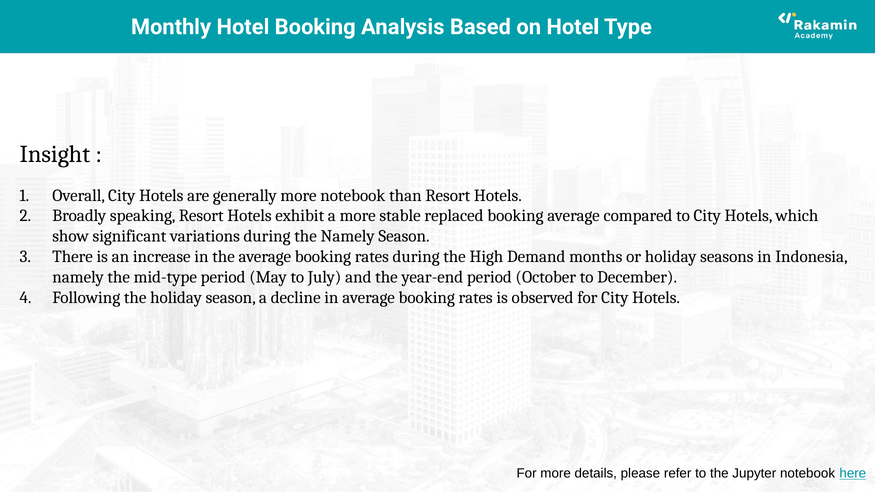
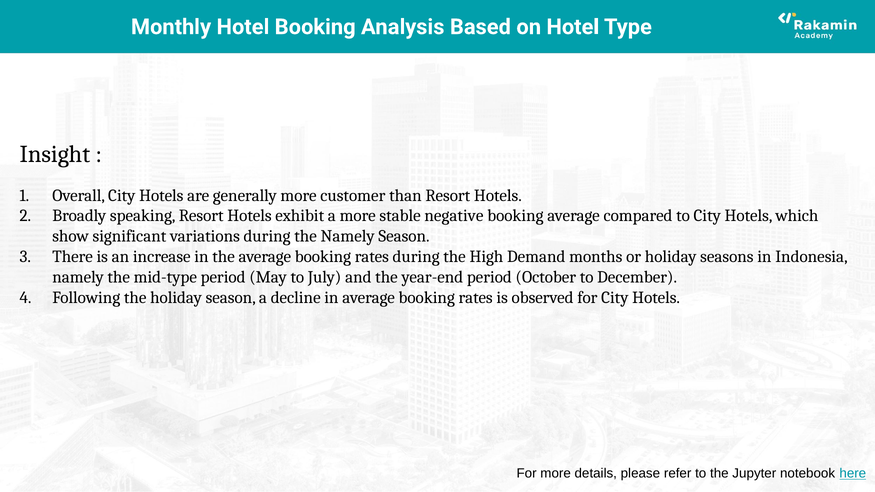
more notebook: notebook -> customer
replaced: replaced -> negative
